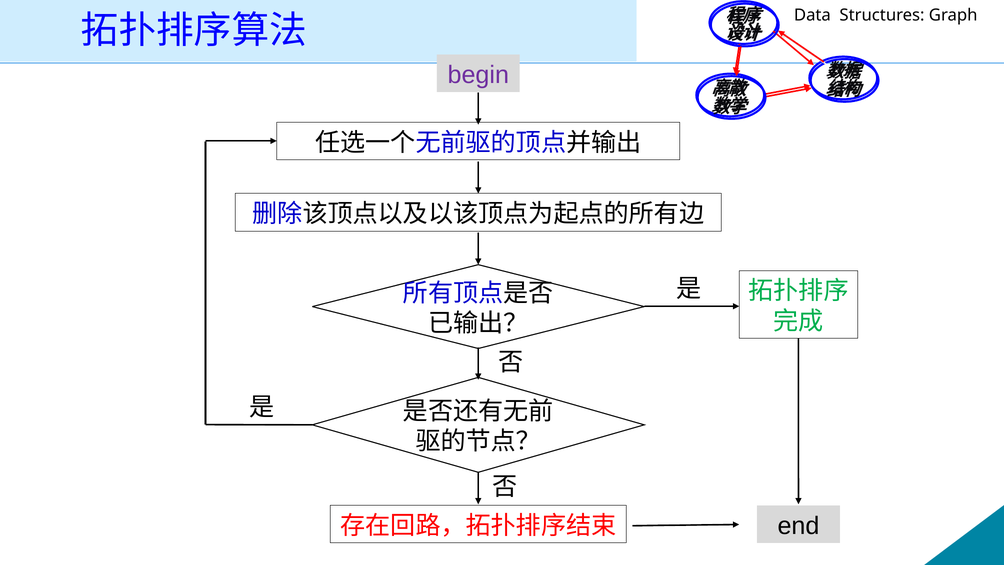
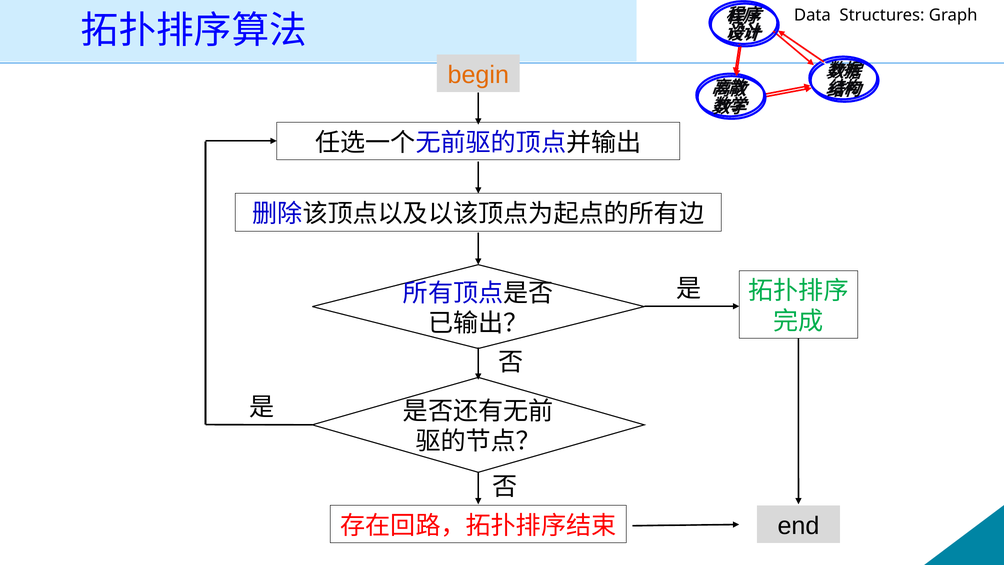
begin colour: purple -> orange
